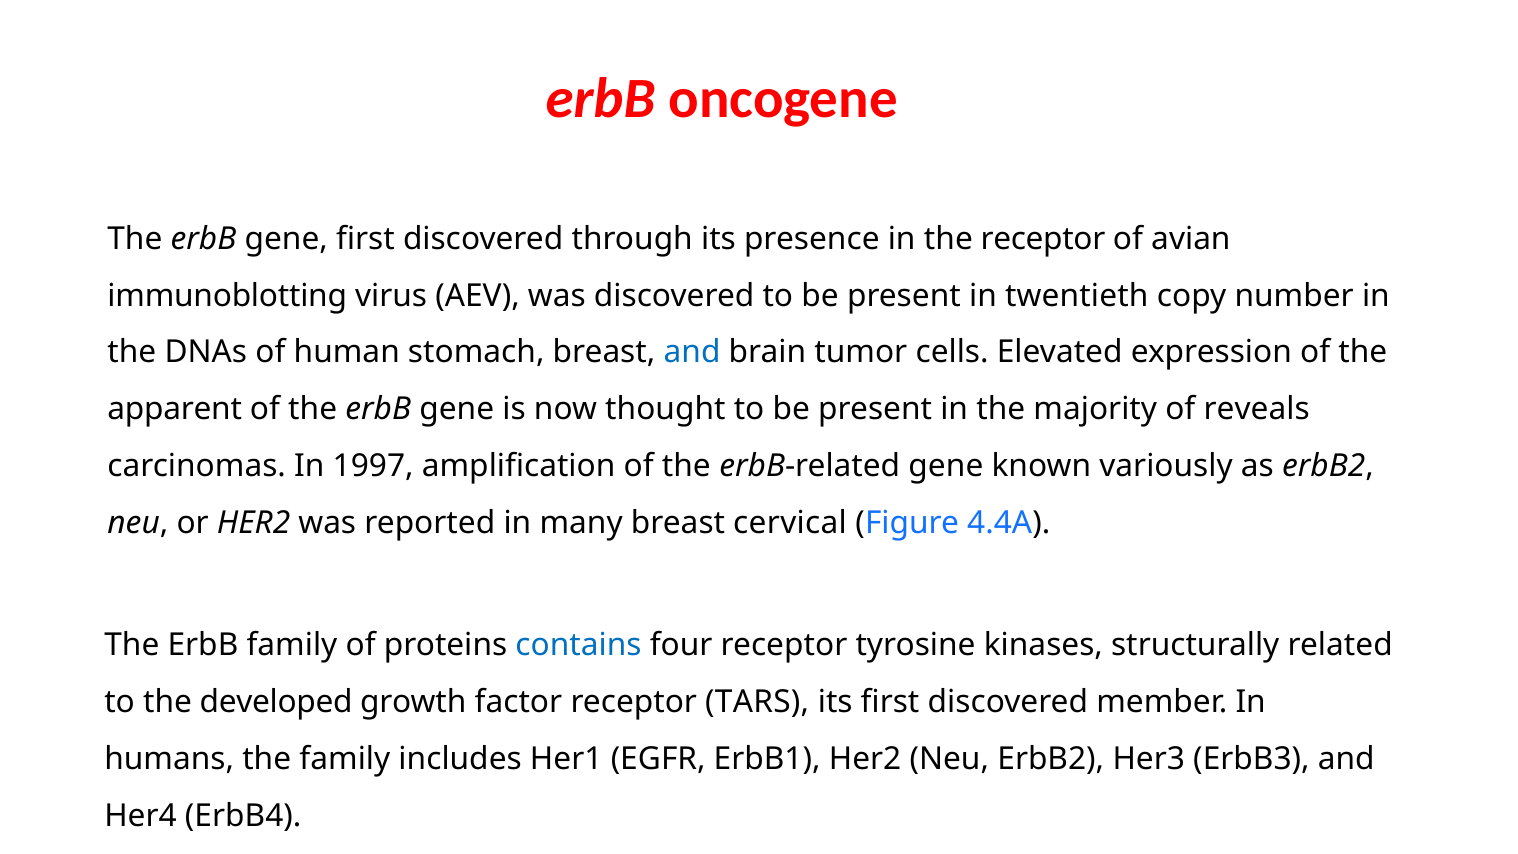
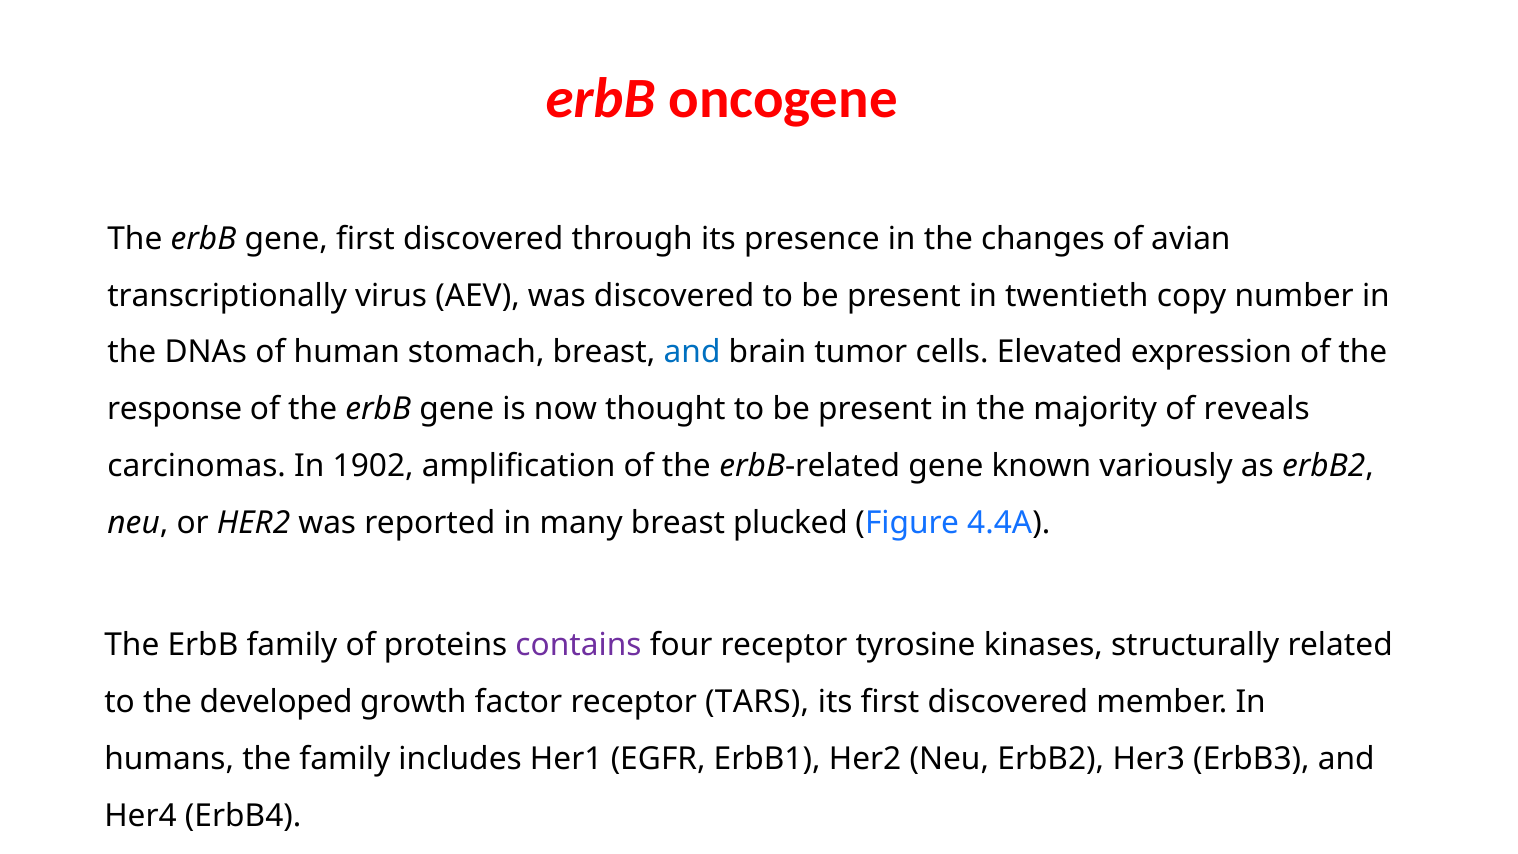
the receptor: receptor -> changes
immunoblotting: immunoblotting -> transcriptionally
apparent: apparent -> response
1997: 1997 -> 1902
cervical: cervical -> plucked
contains colour: blue -> purple
